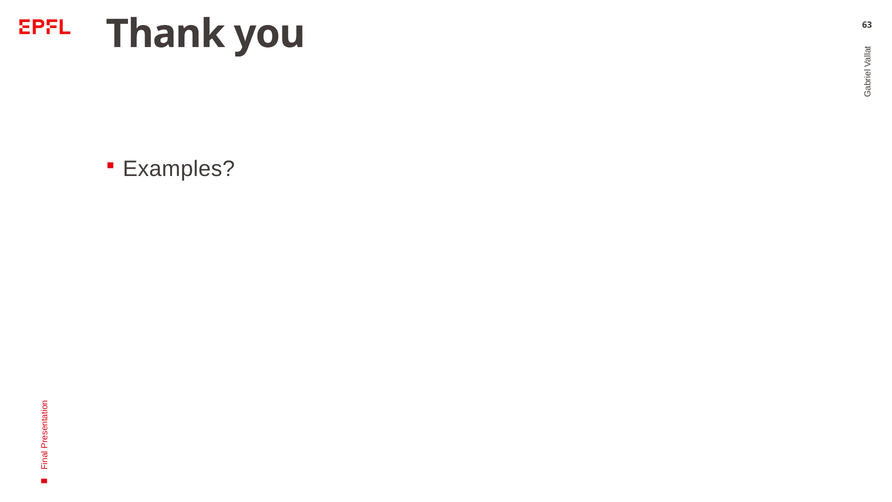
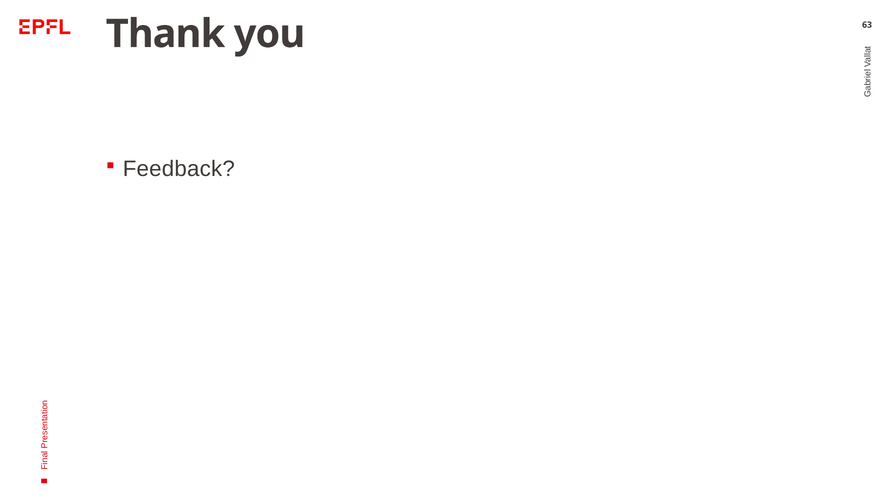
Examples: Examples -> Feedback
